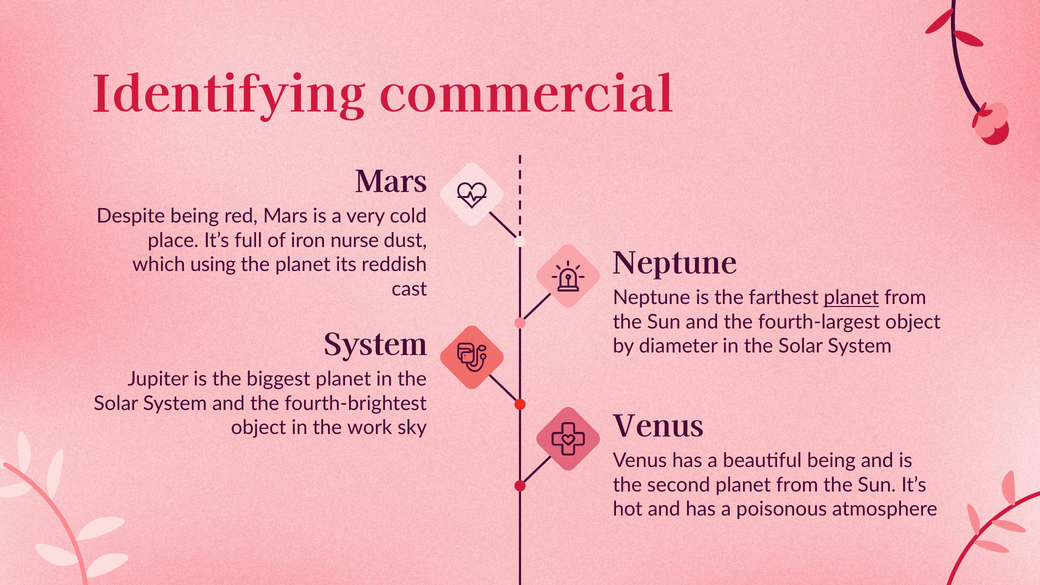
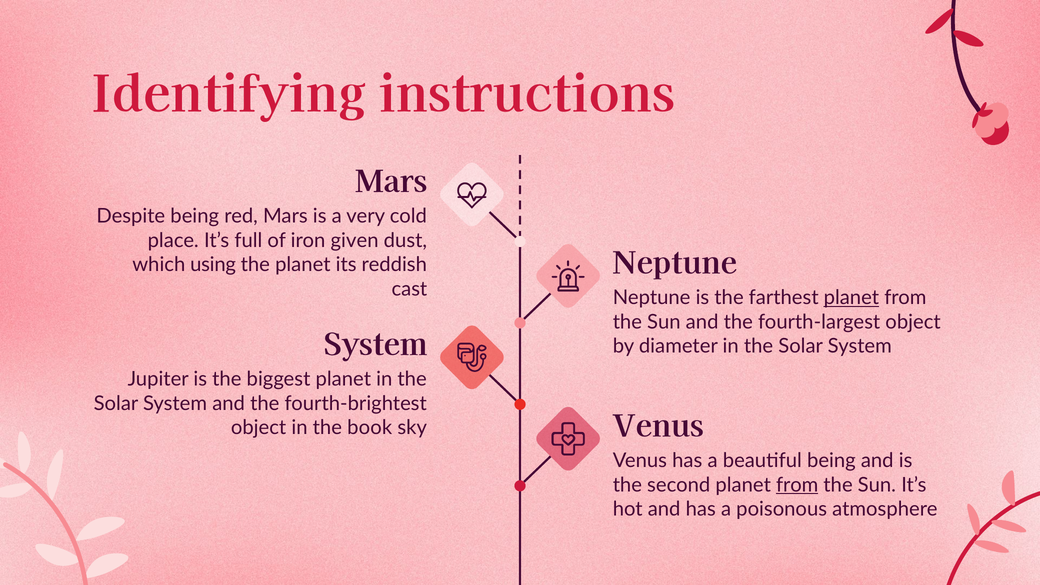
commercial: commercial -> instructions
nurse: nurse -> given
work: work -> book
from at (797, 485) underline: none -> present
